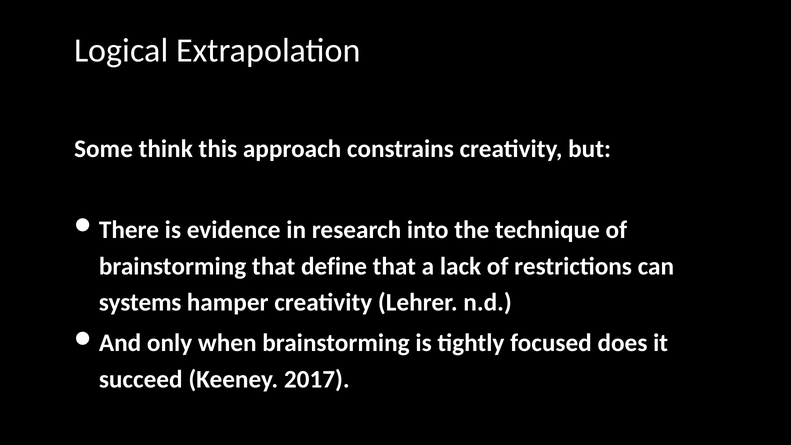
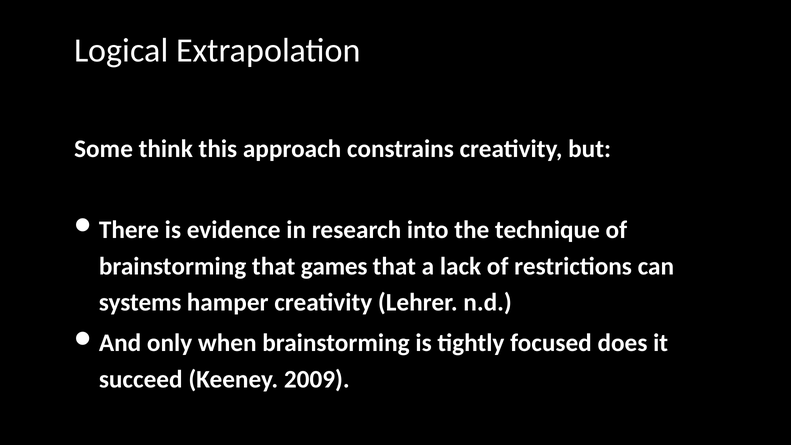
define: define -> games
2017: 2017 -> 2009
